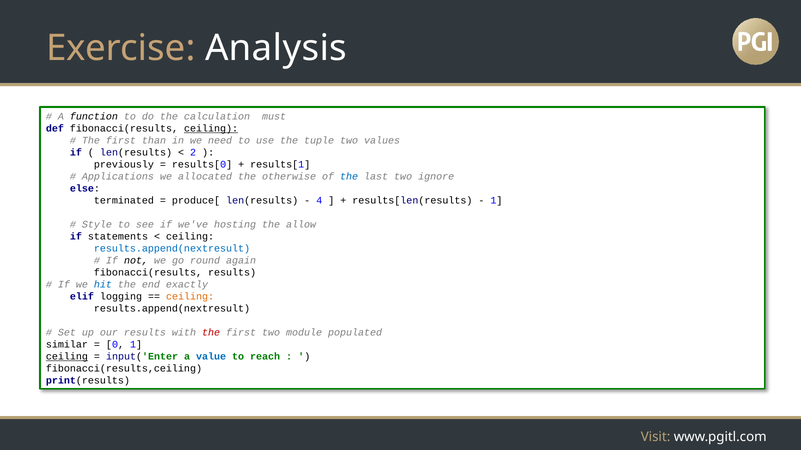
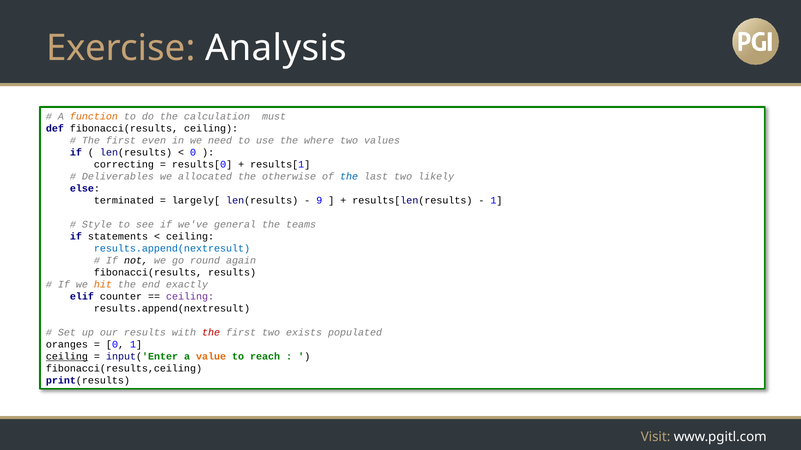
function colour: black -> orange
ceiling at (211, 129) underline: present -> none
than: than -> even
tuple: tuple -> where
2 at (193, 153): 2 -> 0
previously: previously -> correcting
Applications: Applications -> Deliverables
ignore: ignore -> likely
produce[: produce[ -> largely[
4: 4 -> 9
hosting: hosting -> general
allow: allow -> teams
hit colour: blue -> orange
logging: logging -> counter
ceiling at (190, 297) colour: orange -> purple
module: module -> exists
similar: similar -> oranges
value colour: blue -> orange
